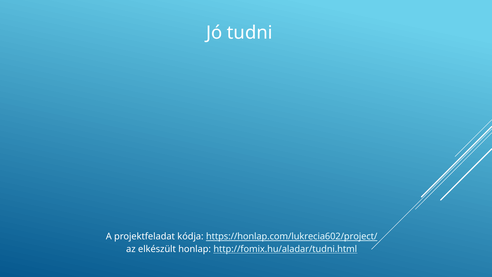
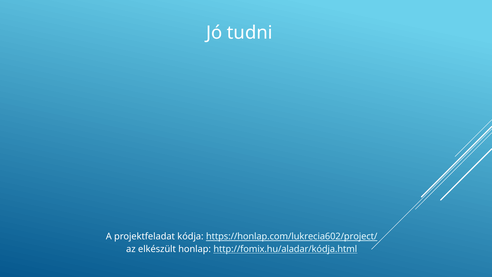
http://fomix.hu/aladar/tudni.html: http://fomix.hu/aladar/tudni.html -> http://fomix.hu/aladar/kódja.html
